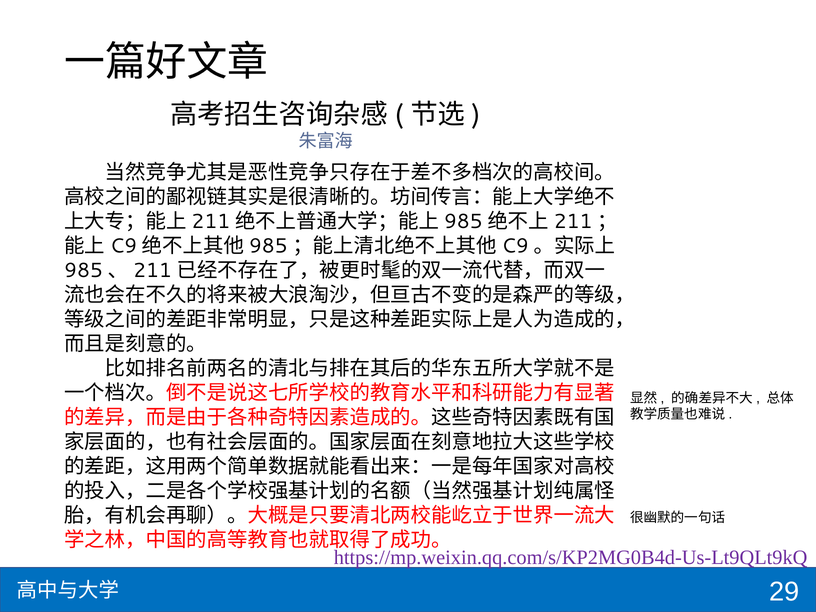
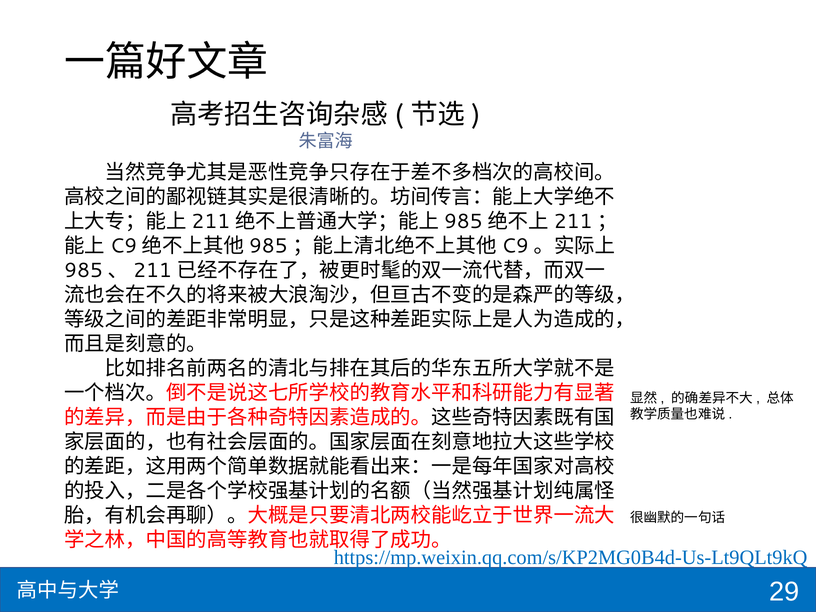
https://mp.weixin.qq.com/s/KP2MG0B4d-Us-Lt9QLt9kQ colour: purple -> blue
